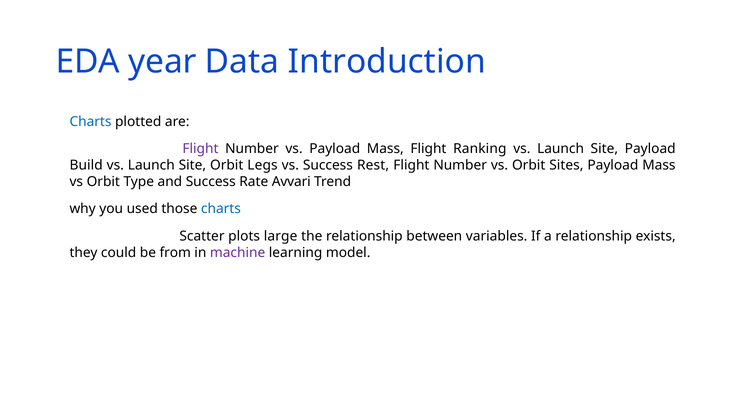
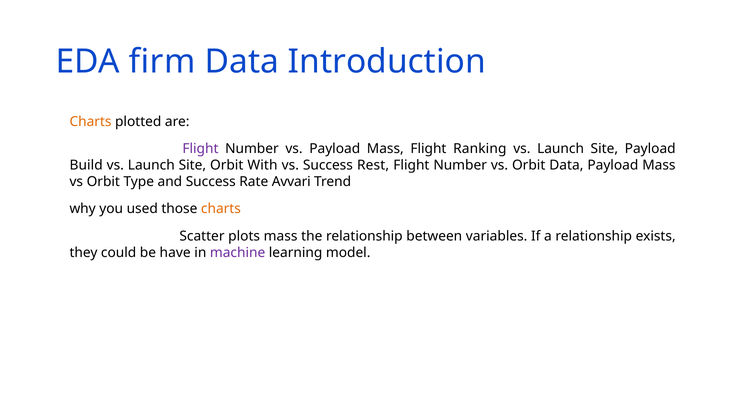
year: year -> firm
Charts at (91, 122) colour: blue -> orange
Legs: Legs -> With
Orbit Sites: Sites -> Data
charts at (221, 209) colour: blue -> orange
plots large: large -> mass
from: from -> have
